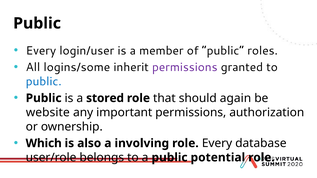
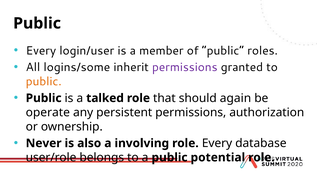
public at (44, 82) colour: blue -> orange
stored: stored -> talked
website: website -> operate
important: important -> persistent
Which: Which -> Never
